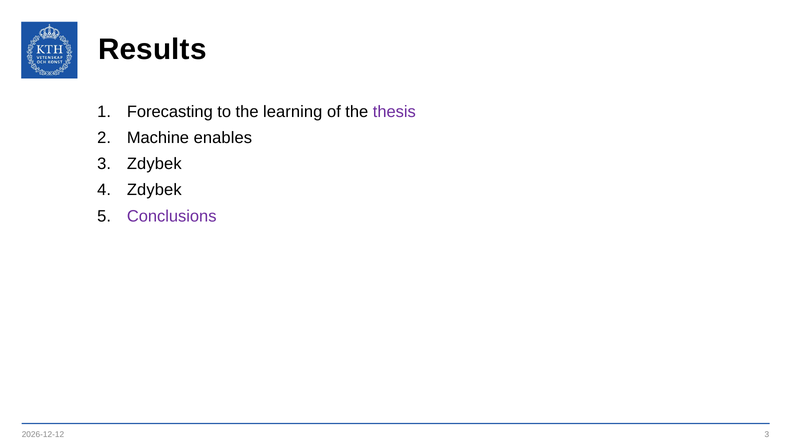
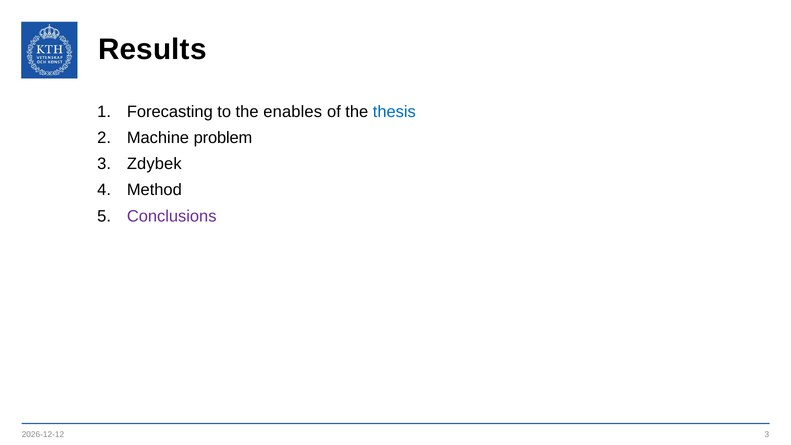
learning: learning -> enables
thesis colour: purple -> blue
enables: enables -> problem
Zdybek at (154, 190): Zdybek -> Method
